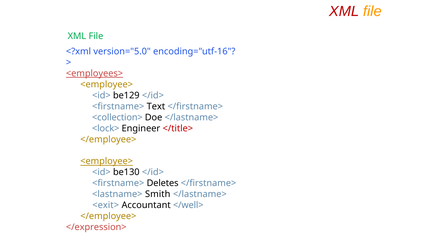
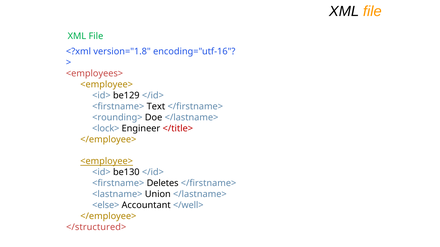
XML at (344, 11) colour: red -> black
version="5.0: version="5.0 -> version="1.8
<employees> underline: present -> none
<collection>: <collection> -> <rounding>
Smith: Smith -> Union
<exit>: <exit> -> <else>
</expression>: </expression> -> </structured>
